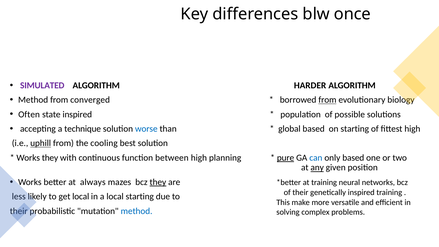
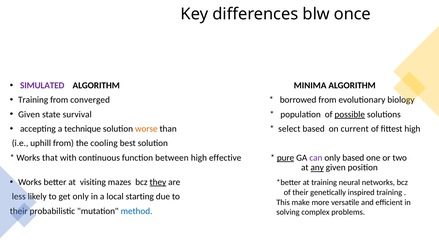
HARDER: HARDER -> MINIMA
Method at (33, 100): Method -> Training
from at (327, 100) underline: present -> none
Often at (29, 114): Often -> Given
state inspired: inspired -> survival
possible underline: none -> present
worse colour: blue -> orange
global: global -> select
on starting: starting -> current
uphill underline: present -> none
Works they: they -> that
planning: planning -> effective
can colour: blue -> purple
always: always -> visiting
get local: local -> only
